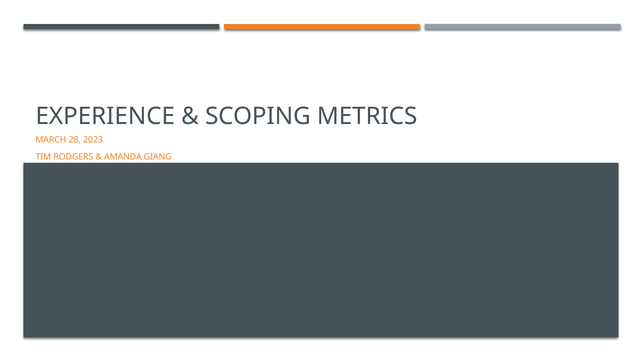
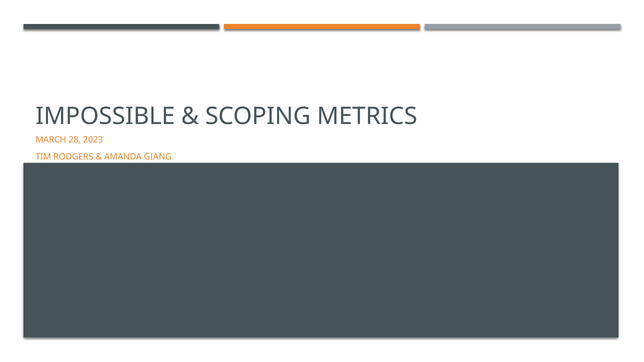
EXPERIENCE: EXPERIENCE -> IMPOSSIBLE
